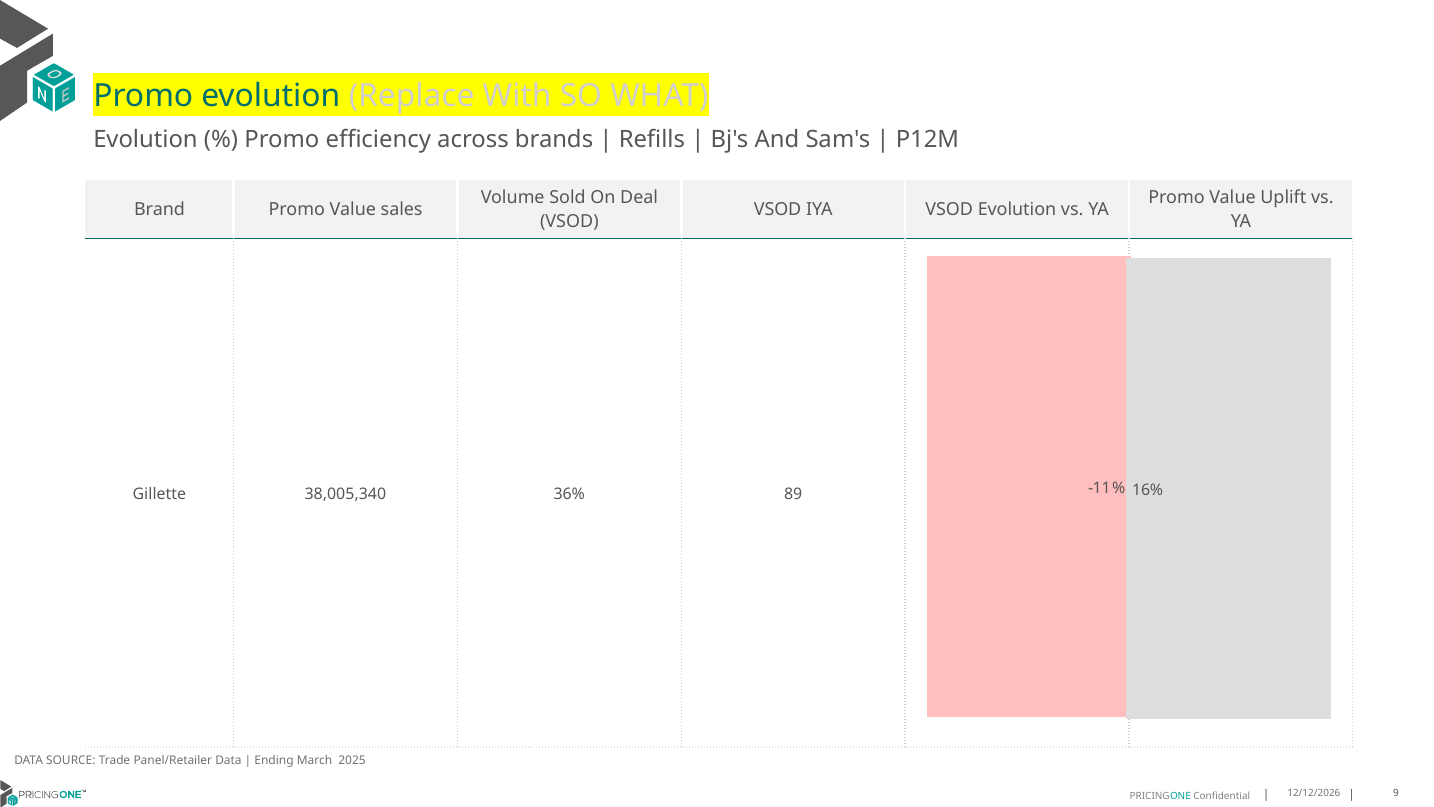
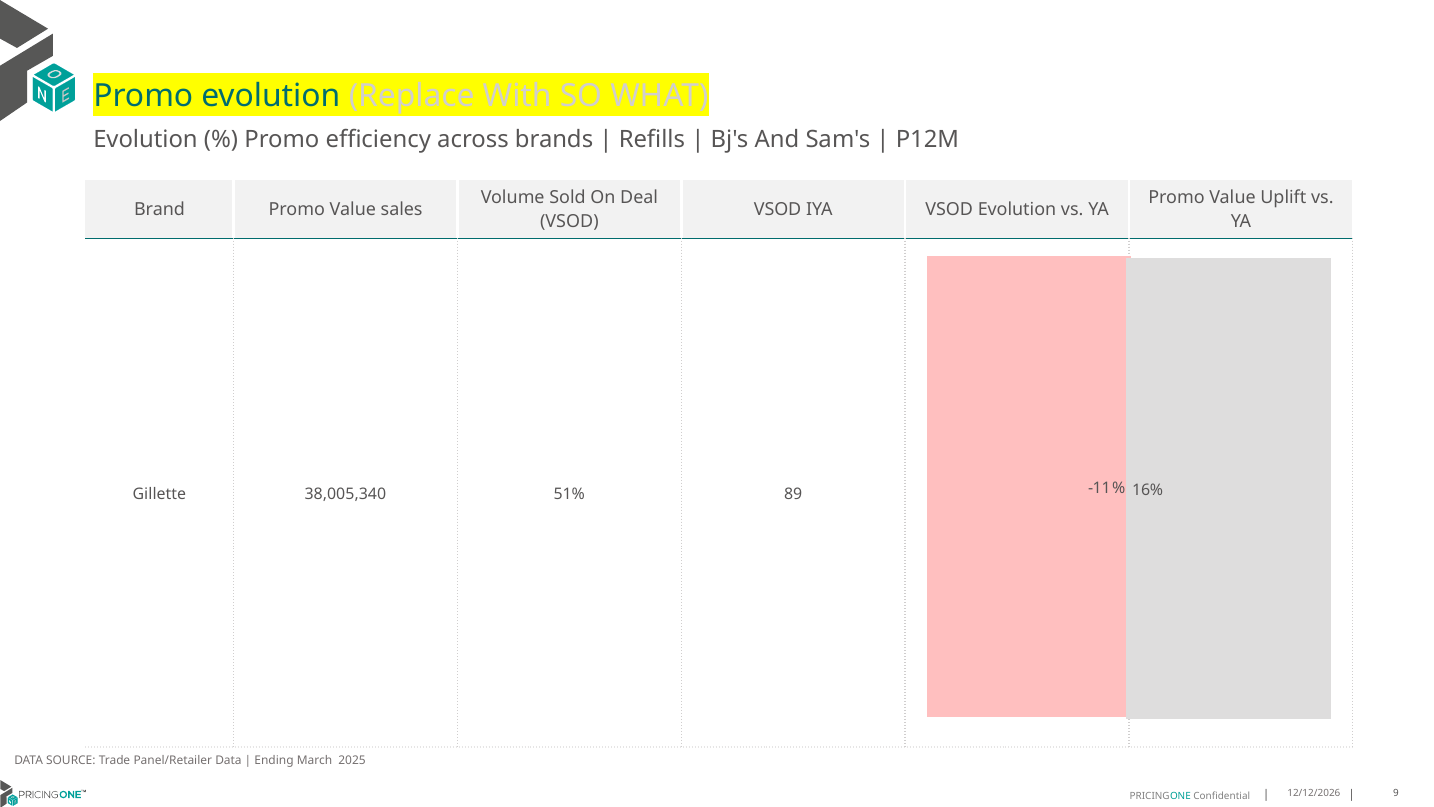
36%: 36% -> 51%
